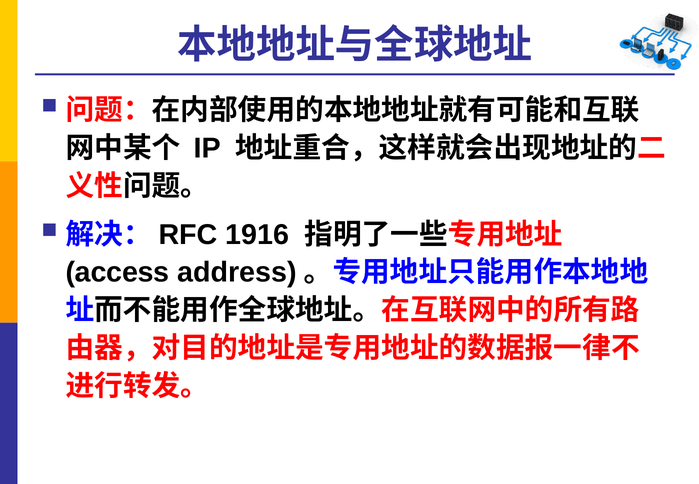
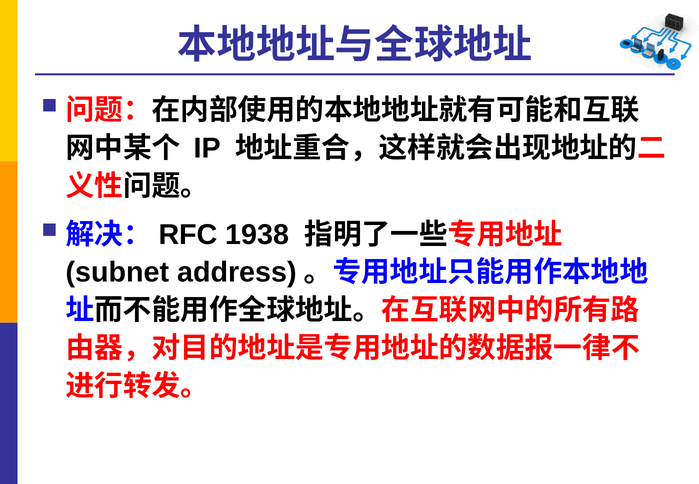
1916: 1916 -> 1938
access: access -> subnet
